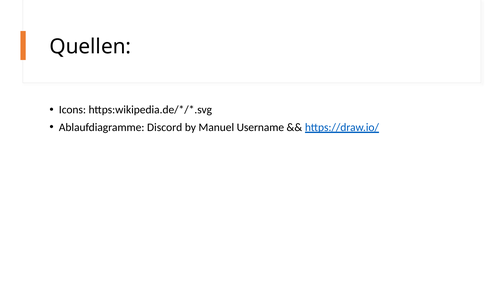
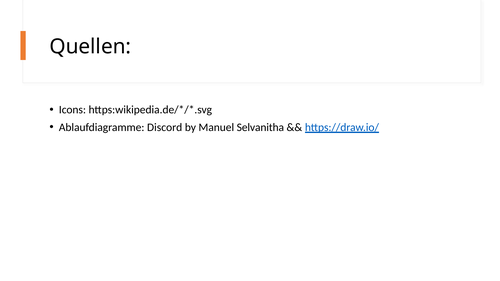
Username: Username -> Selvanitha
